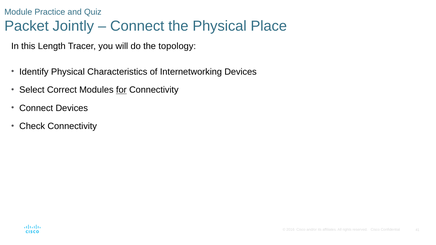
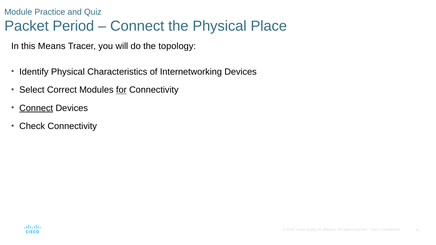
Jointly: Jointly -> Period
Length: Length -> Means
Connect at (36, 108) underline: none -> present
